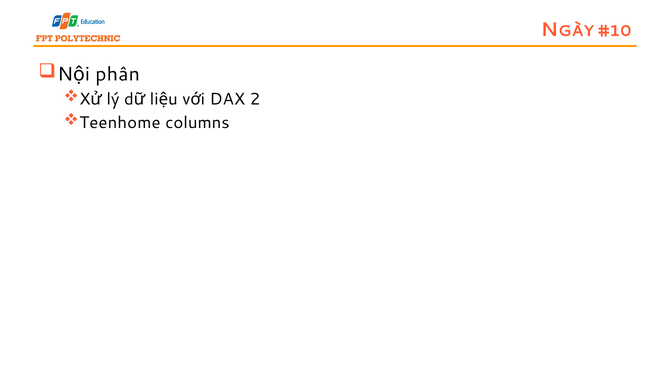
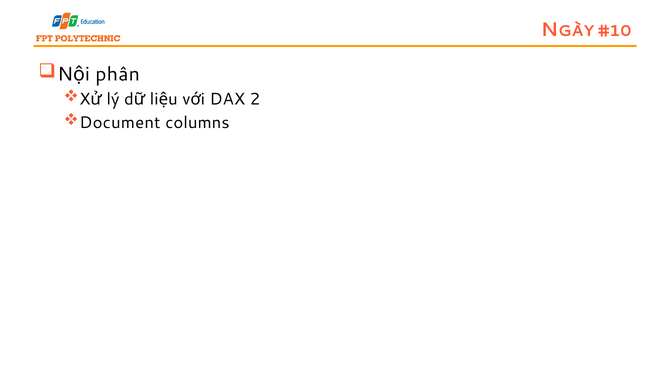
Teenhome: Teenhome -> Document
